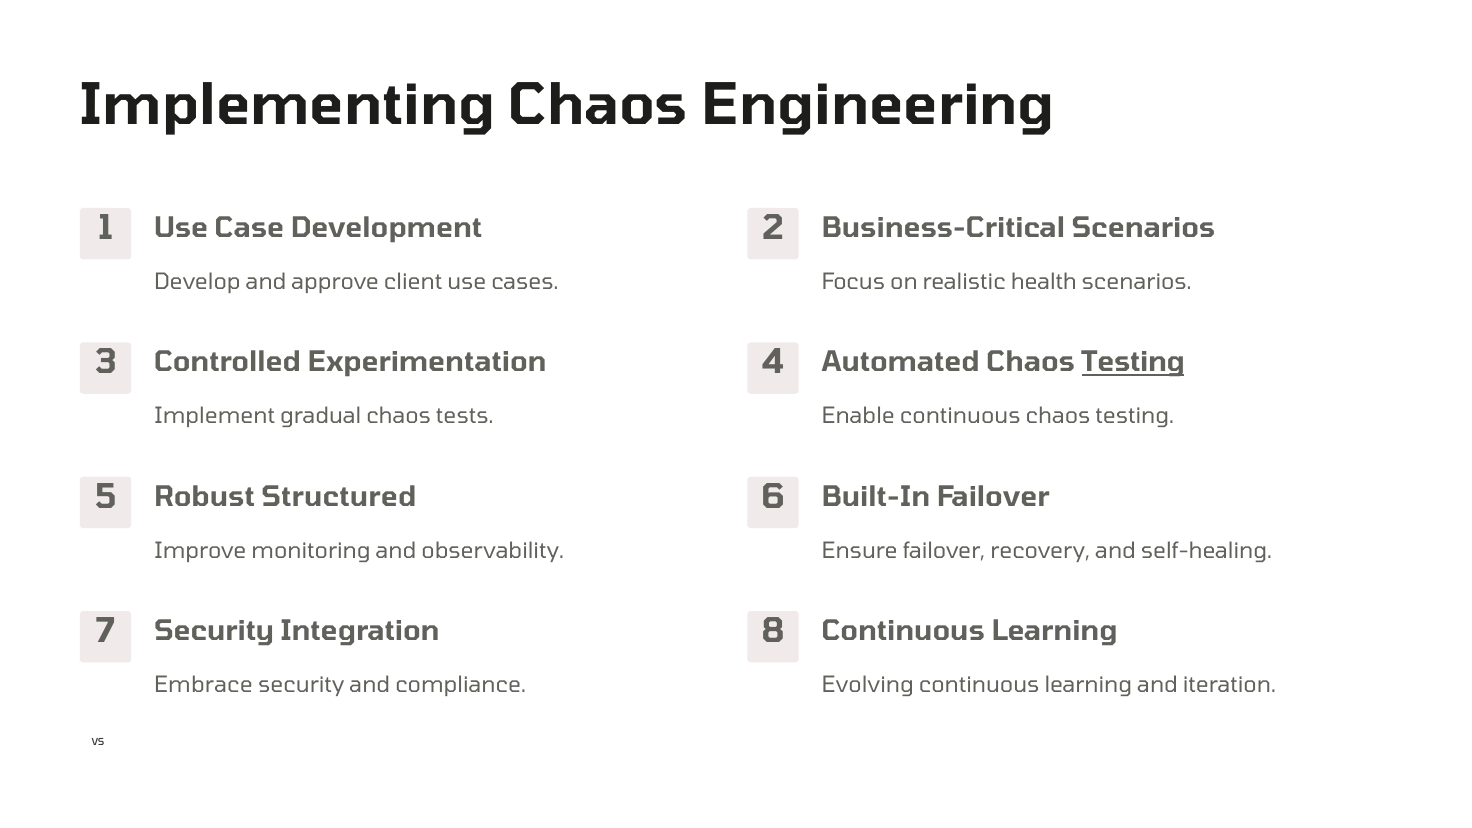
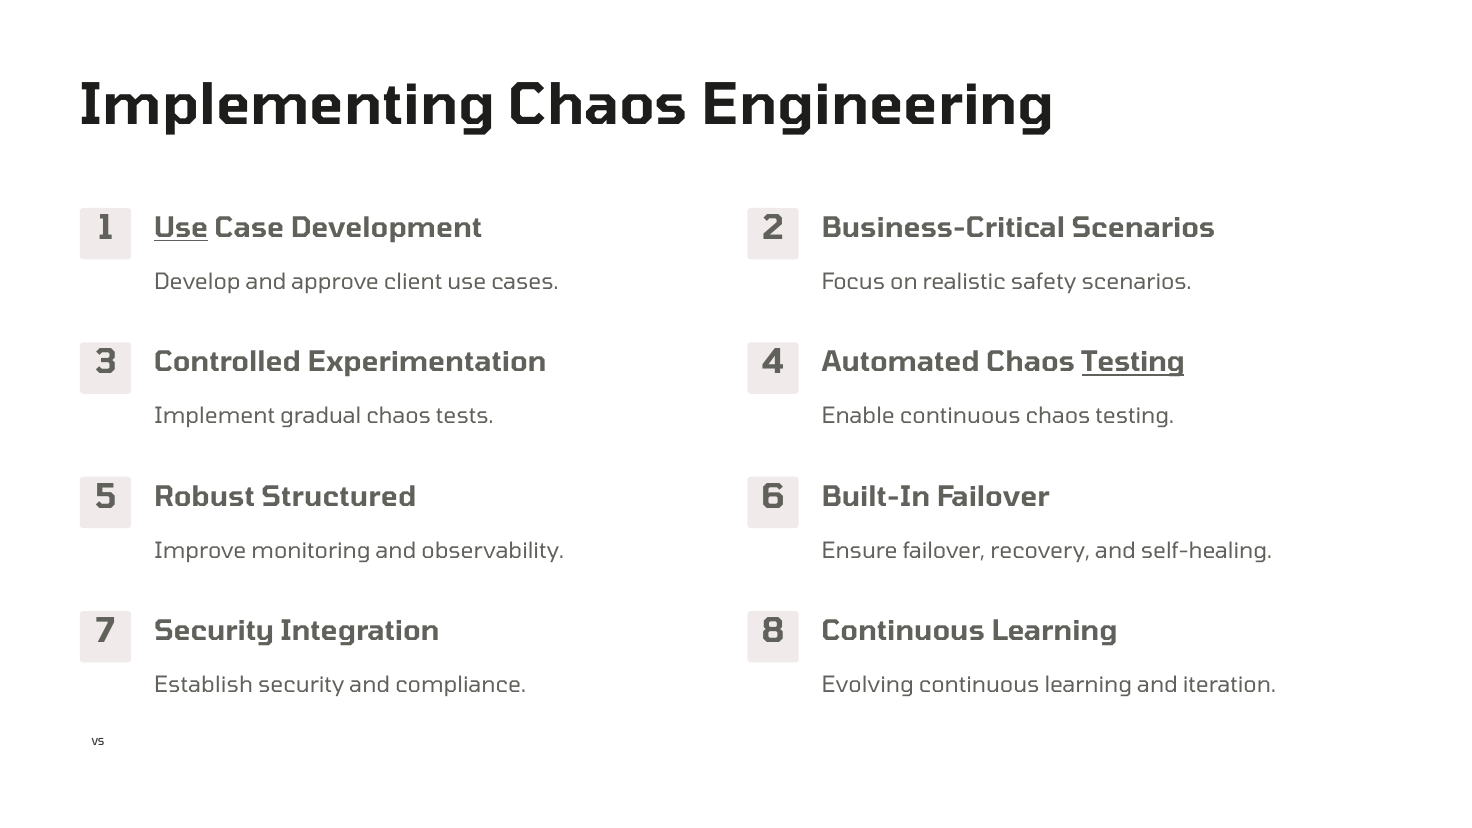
Use at (181, 228) underline: none -> present
health: health -> safety
Embrace: Embrace -> Establish
